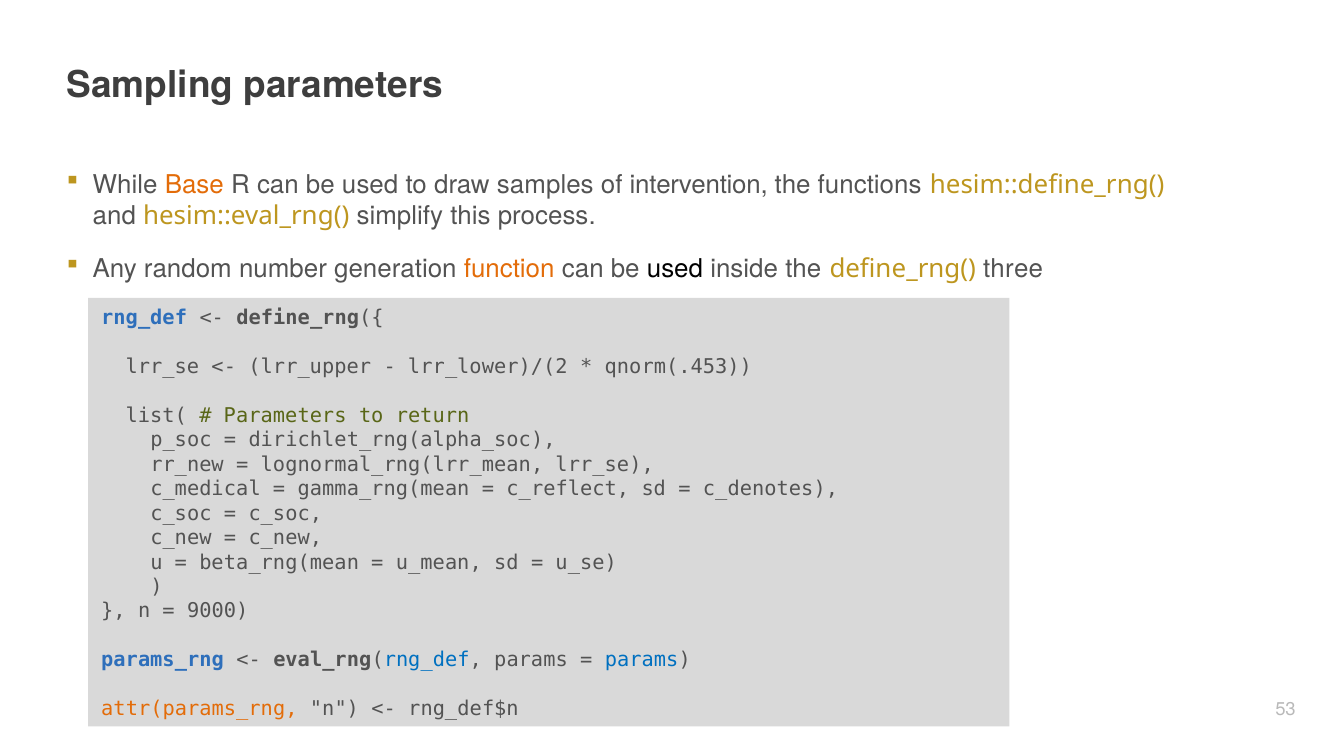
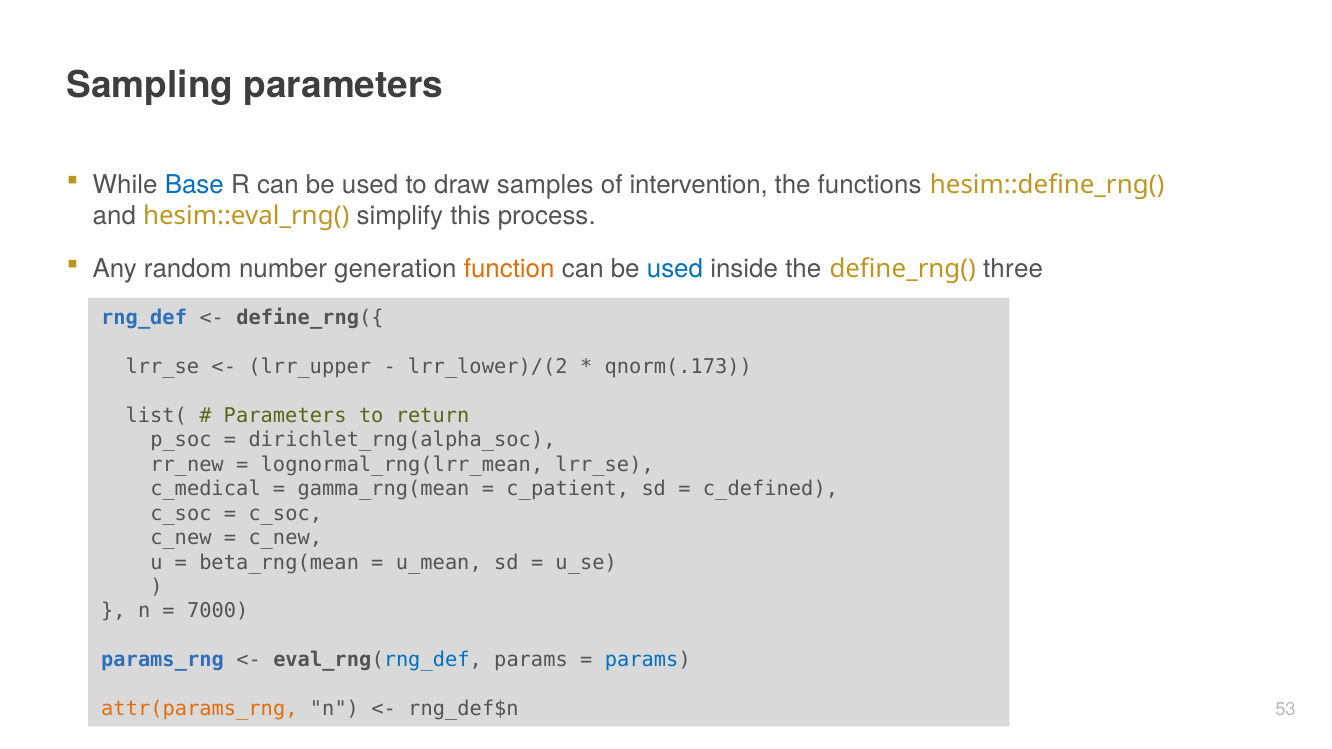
Base colour: orange -> blue
used at (675, 270) colour: black -> blue
qnorm(.453: qnorm(.453 -> qnorm(.173
c_reflect: c_reflect -> c_patient
c_denotes: c_denotes -> c_defined
9000: 9000 -> 7000
